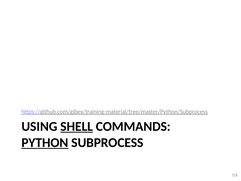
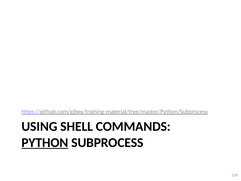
SHELL underline: present -> none
